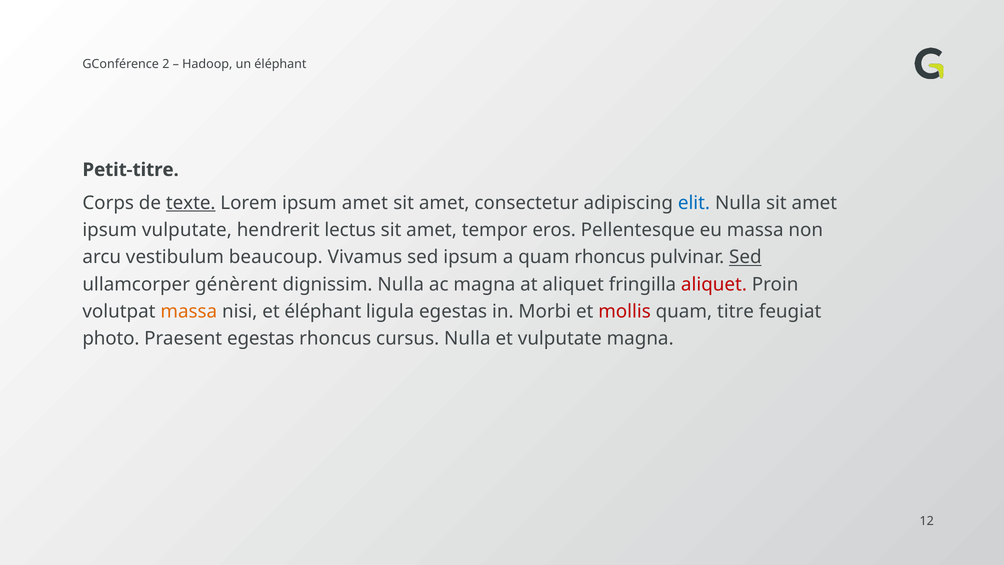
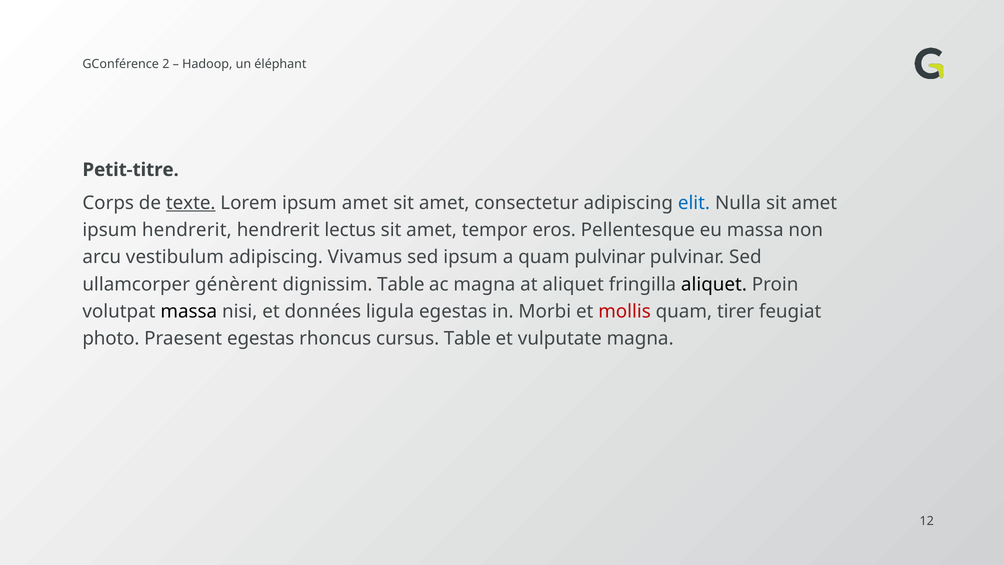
ipsum vulputate: vulputate -> hendrerit
vestibulum beaucoup: beaucoup -> adipiscing
quam rhoncus: rhoncus -> pulvinar
Sed at (745, 257) underline: present -> none
dignissim Nulla: Nulla -> Table
aliquet at (714, 284) colour: red -> black
massa at (189, 311) colour: orange -> black
et éléphant: éléphant -> données
titre: titre -> tirer
cursus Nulla: Nulla -> Table
